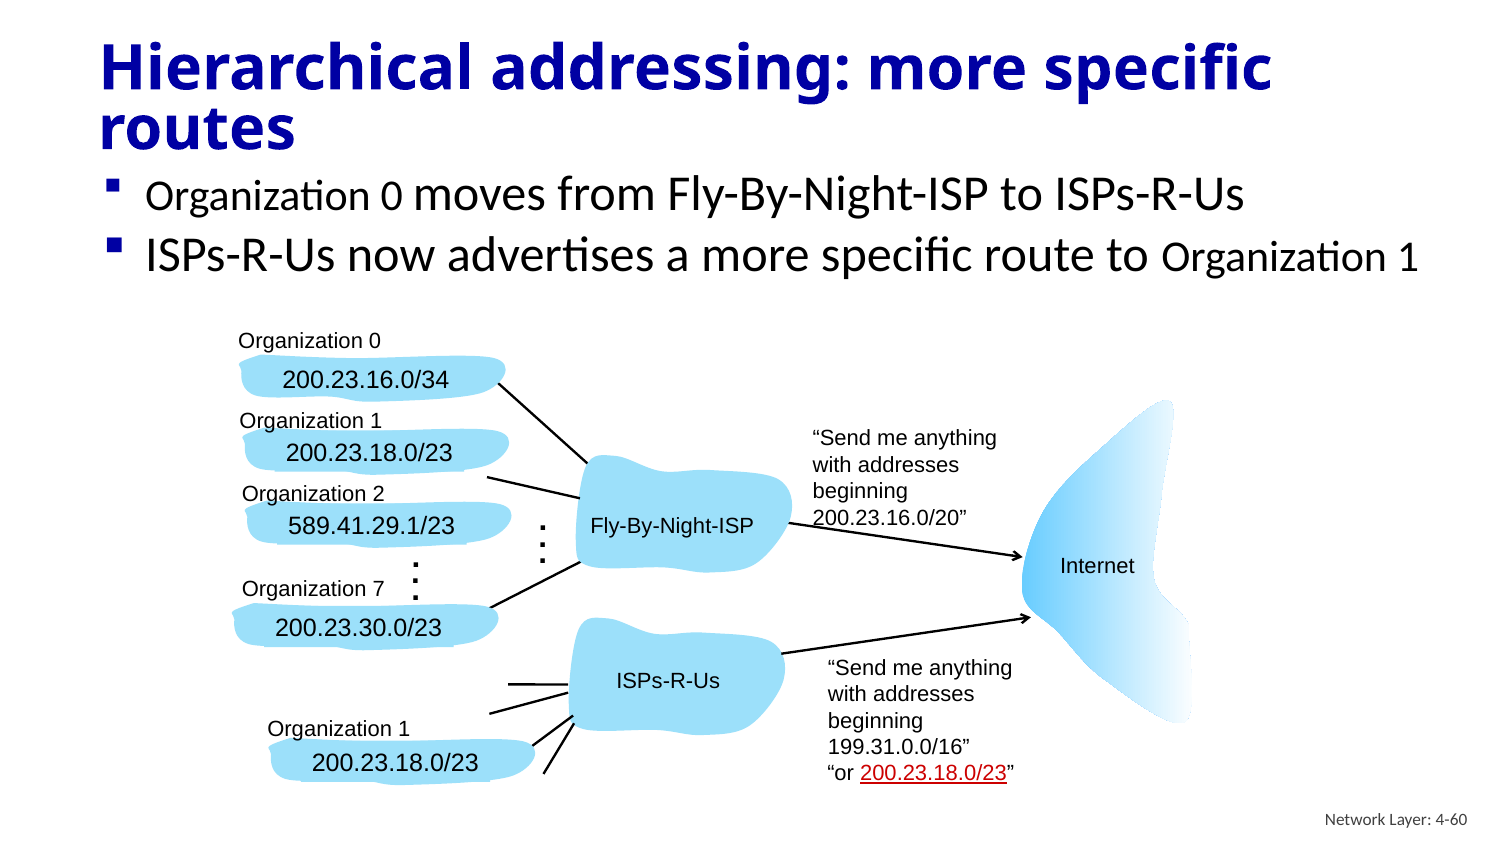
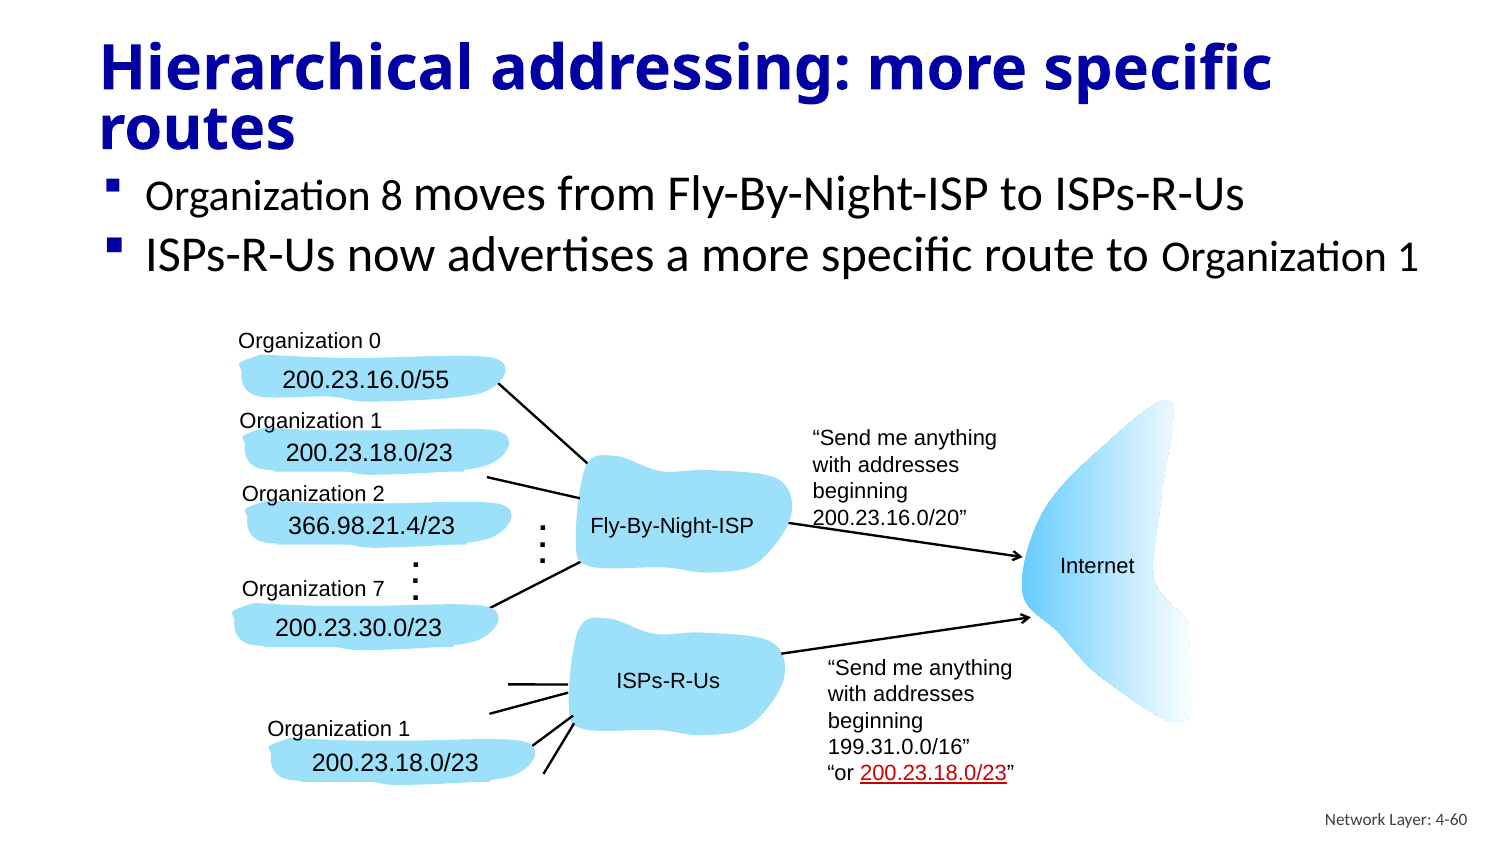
0 at (392, 196): 0 -> 8
200.23.16.0/34: 200.23.16.0/34 -> 200.23.16.0/55
589.41.29.1/23: 589.41.29.1/23 -> 366.98.21.4/23
